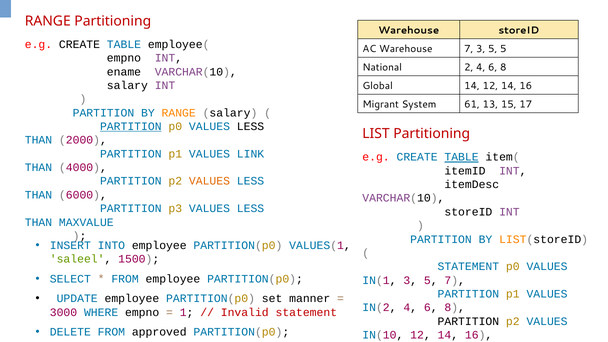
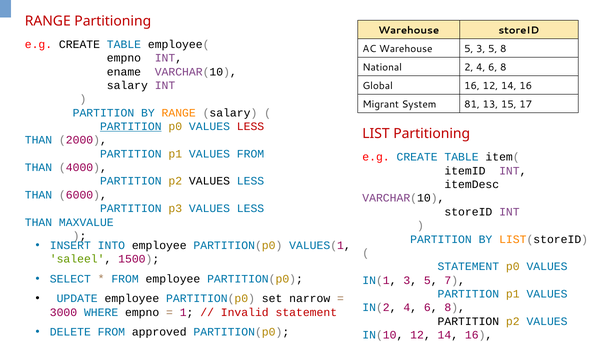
Warehouse 7: 7 -> 5
5 5: 5 -> 8
Global 14: 14 -> 16
61: 61 -> 81
LESS at (251, 126) colour: black -> red
VALUES LINK: LINK -> FROM
TABLE at (462, 157) underline: present -> none
VALUES at (209, 181) colour: orange -> black
manner: manner -> narrow
